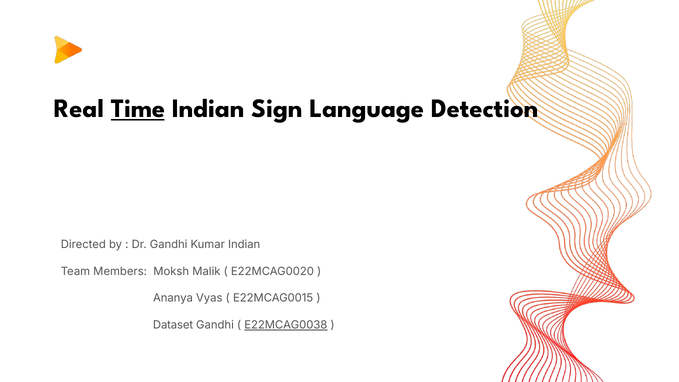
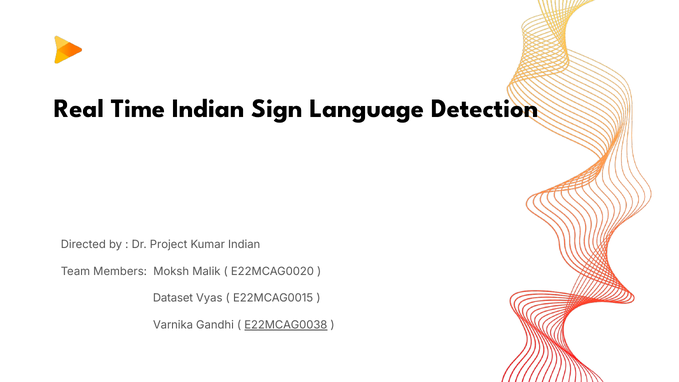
Time underline: present -> none
Dr Gandhi: Gandhi -> Project
Ananya: Ananya -> Dataset
Dataset: Dataset -> Varnika
